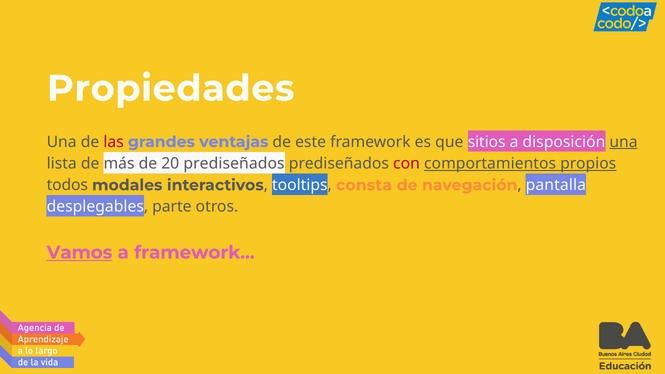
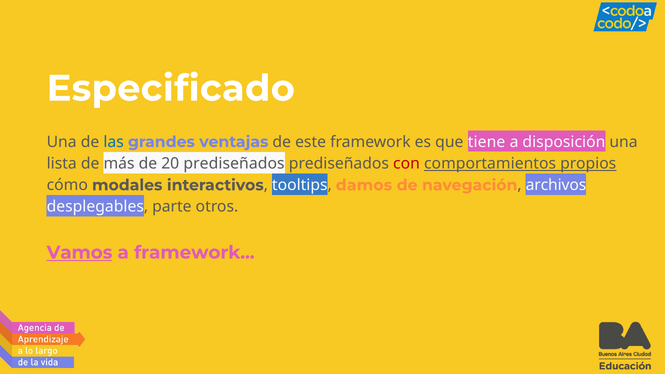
Propiedades: Propiedades -> Especificado
las colour: red -> blue
sitios: sitios -> tiene
una at (624, 142) underline: present -> none
todos: todos -> cómo
consta: consta -> damos
pantalla: pantalla -> archivos
